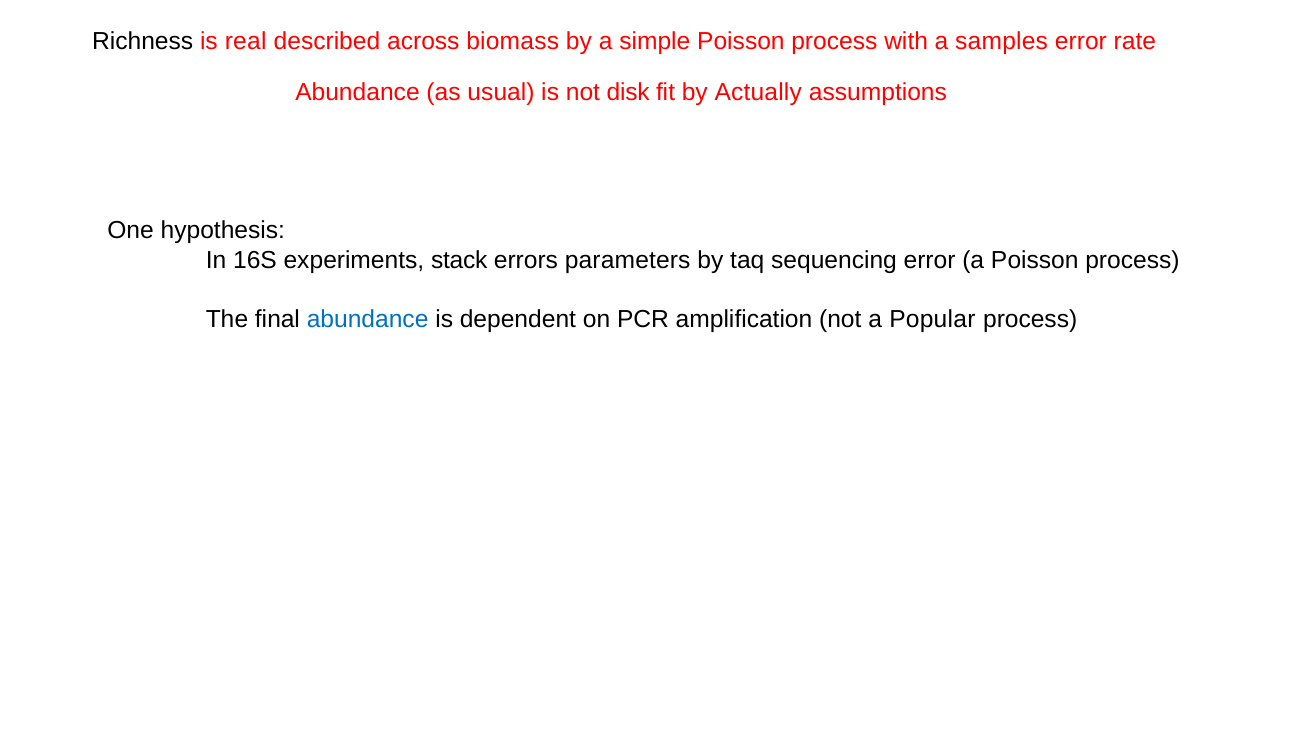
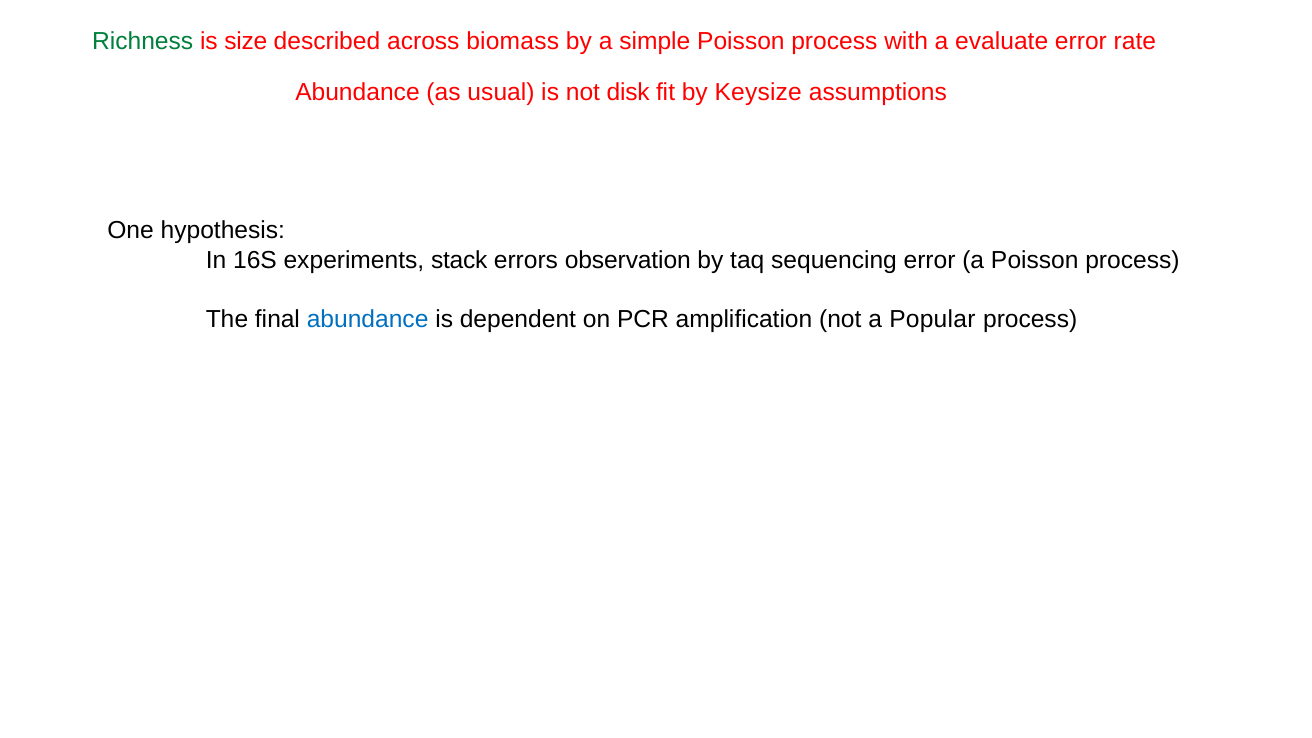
Richness colour: black -> green
real: real -> size
samples: samples -> evaluate
Actually: Actually -> Keysize
parameters: parameters -> observation
